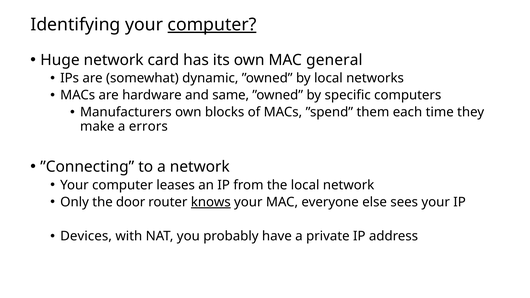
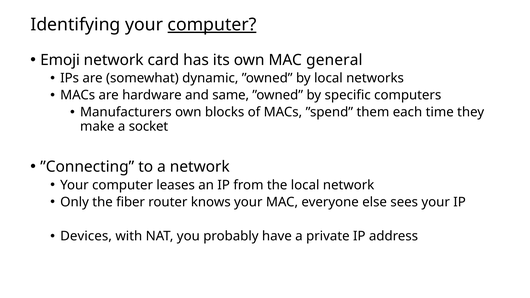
Huge: Huge -> Emoji
errors: errors -> socket
door: door -> fiber
knows underline: present -> none
